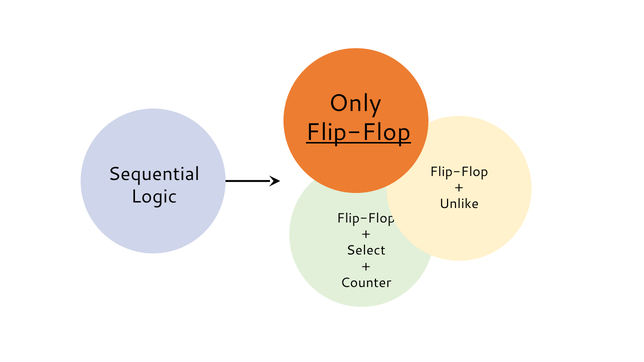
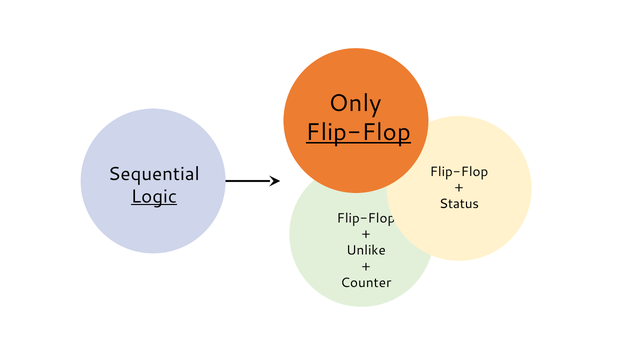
Logic underline: none -> present
Unlike: Unlike -> Status
Select: Select -> Unlike
